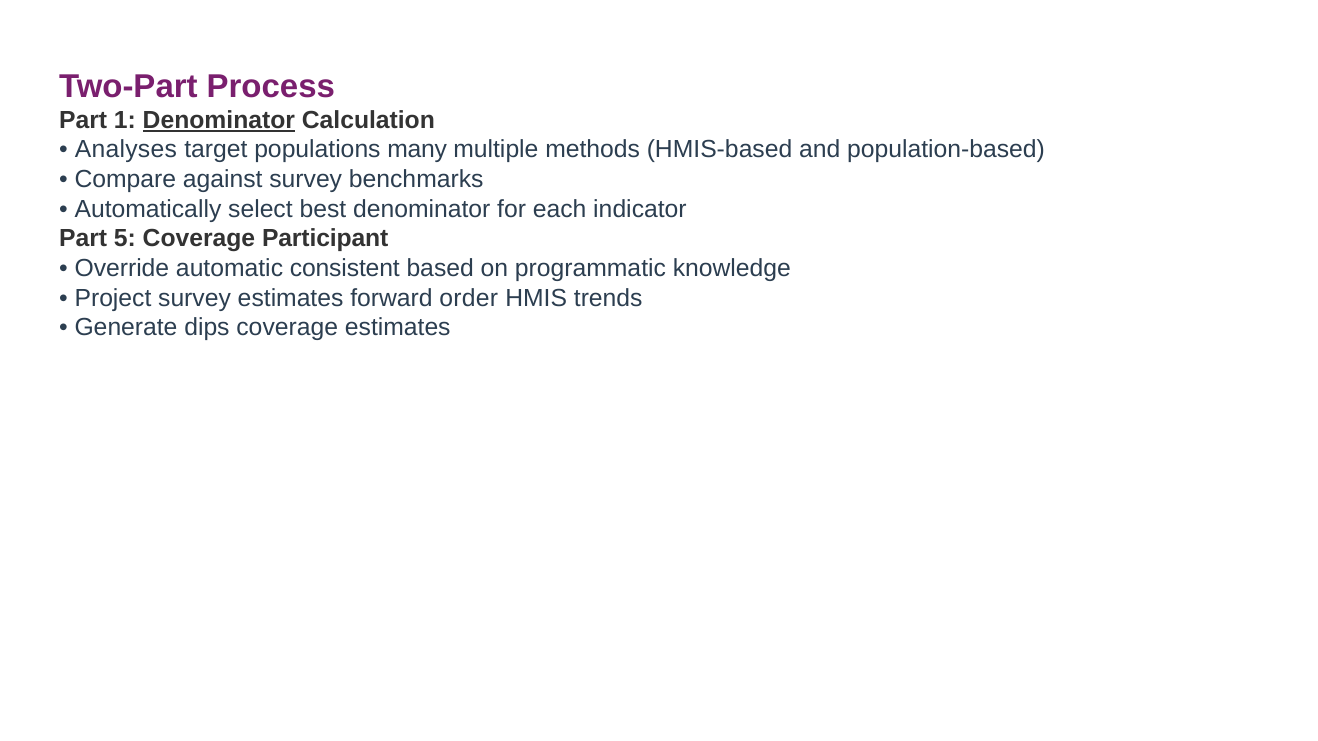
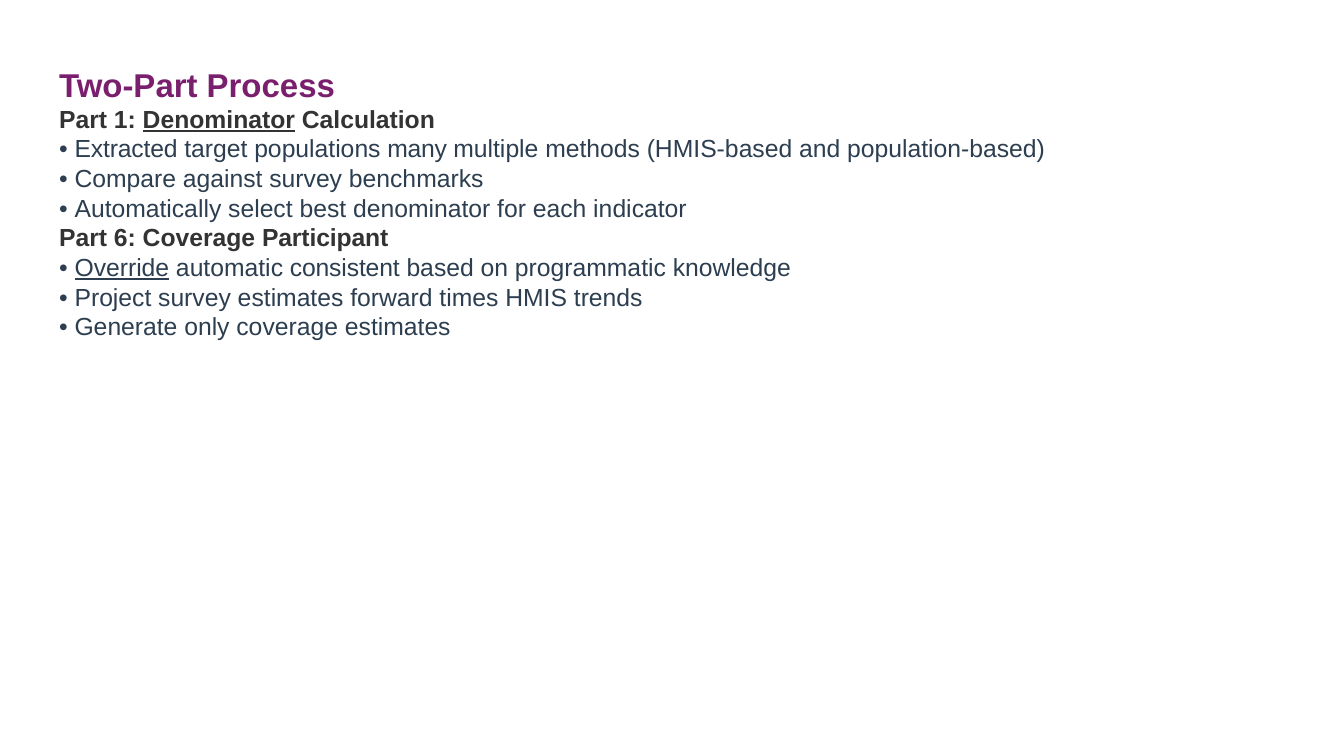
Analyses: Analyses -> Extracted
5: 5 -> 6
Override underline: none -> present
order: order -> times
dips: dips -> only
